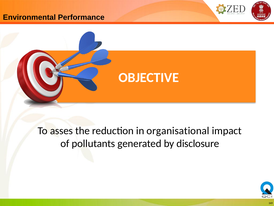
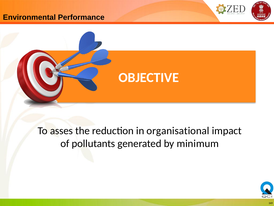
disclosure: disclosure -> minimum
